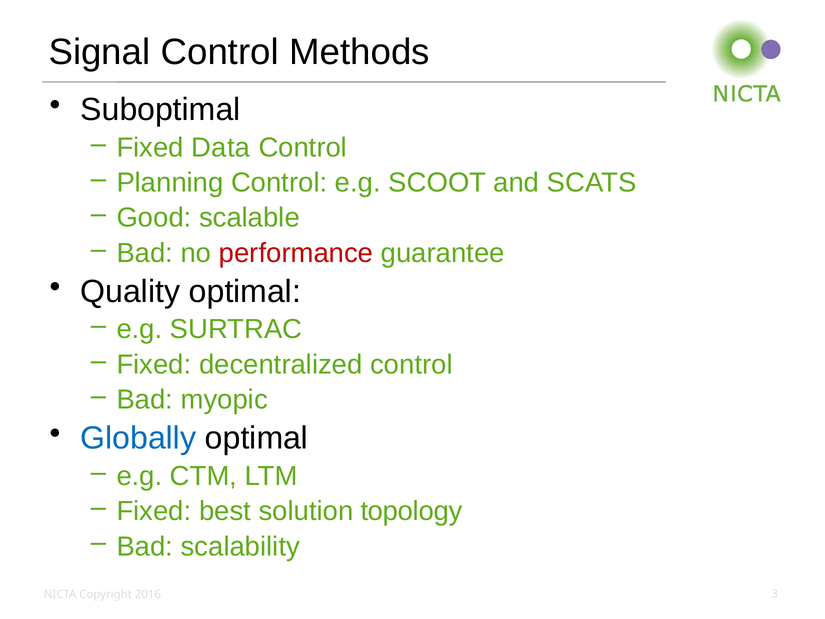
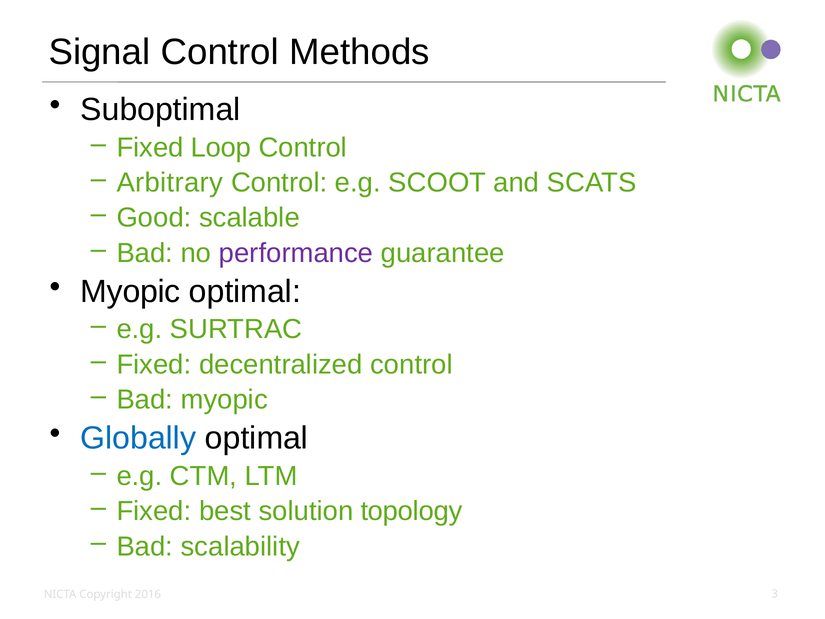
Data: Data -> Loop
Planning: Planning -> Arbitrary
performance colour: red -> purple
Quality at (130, 292): Quality -> Myopic
